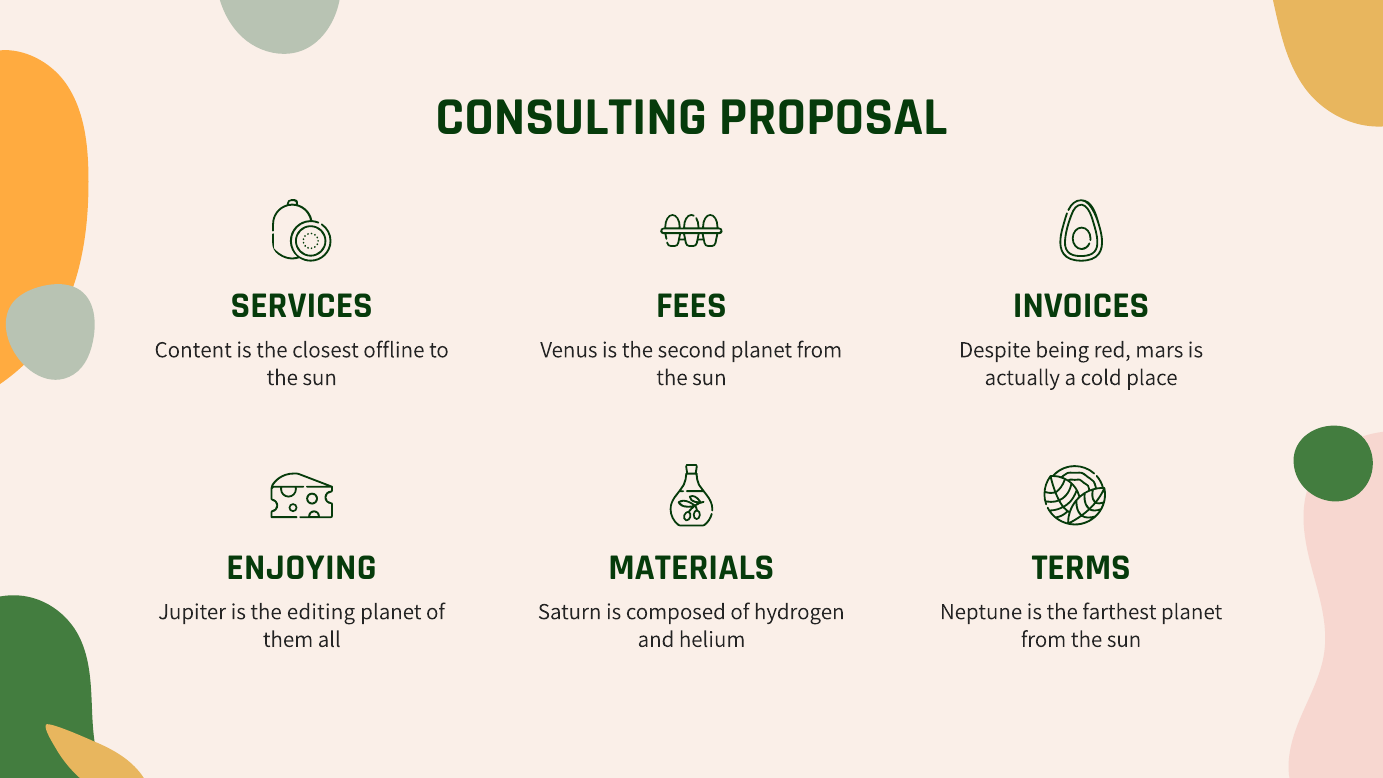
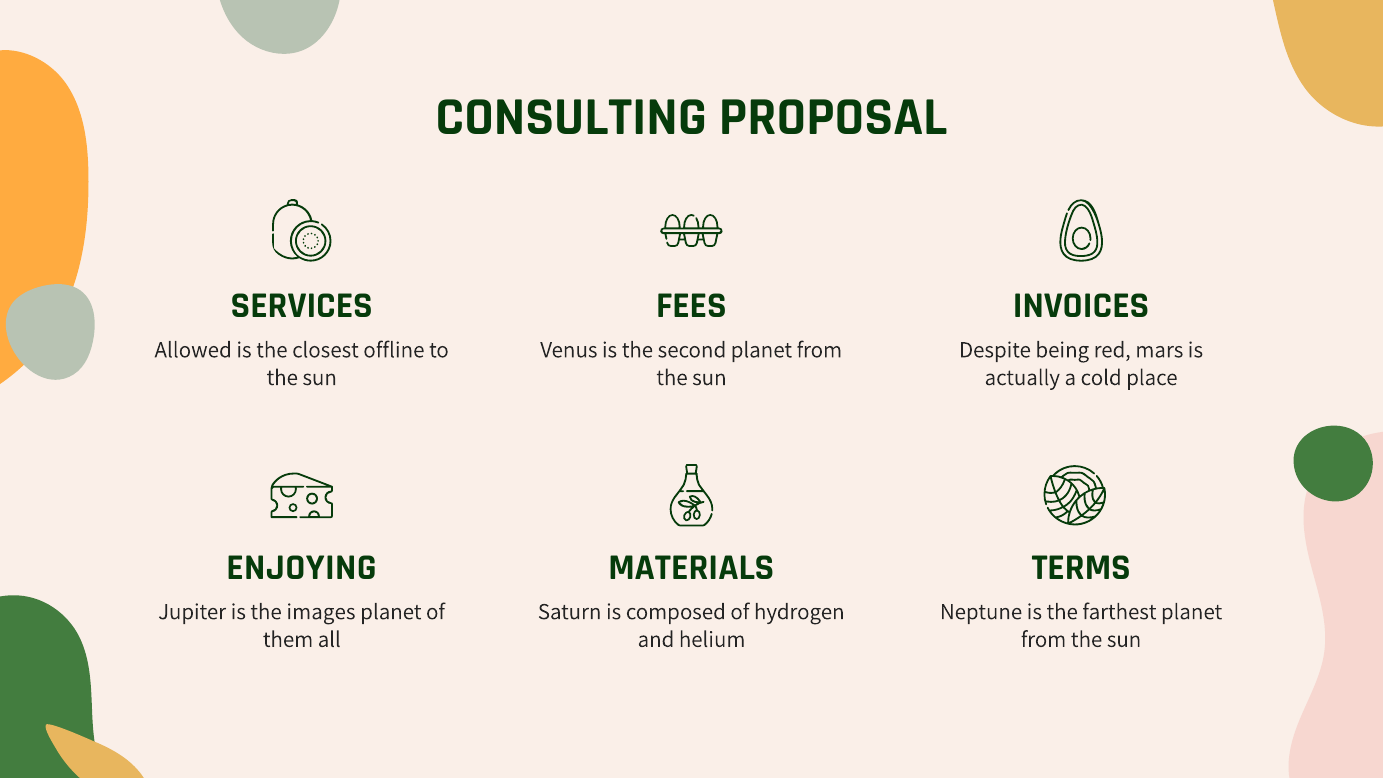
Content: Content -> Allowed
editing: editing -> images
